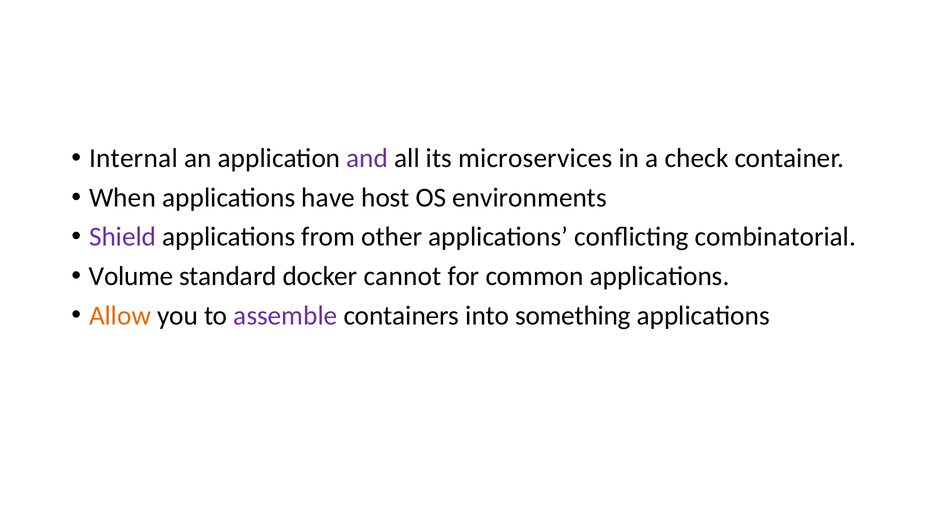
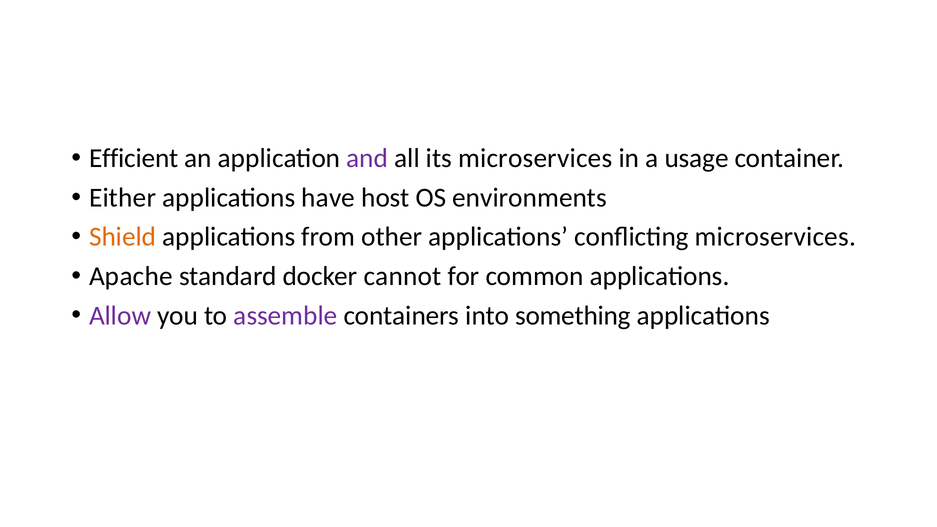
Internal: Internal -> Efficient
check: check -> usage
When: When -> Either
Shield colour: purple -> orange
conflicting combinatorial: combinatorial -> microservices
Volume: Volume -> Apache
Allow colour: orange -> purple
